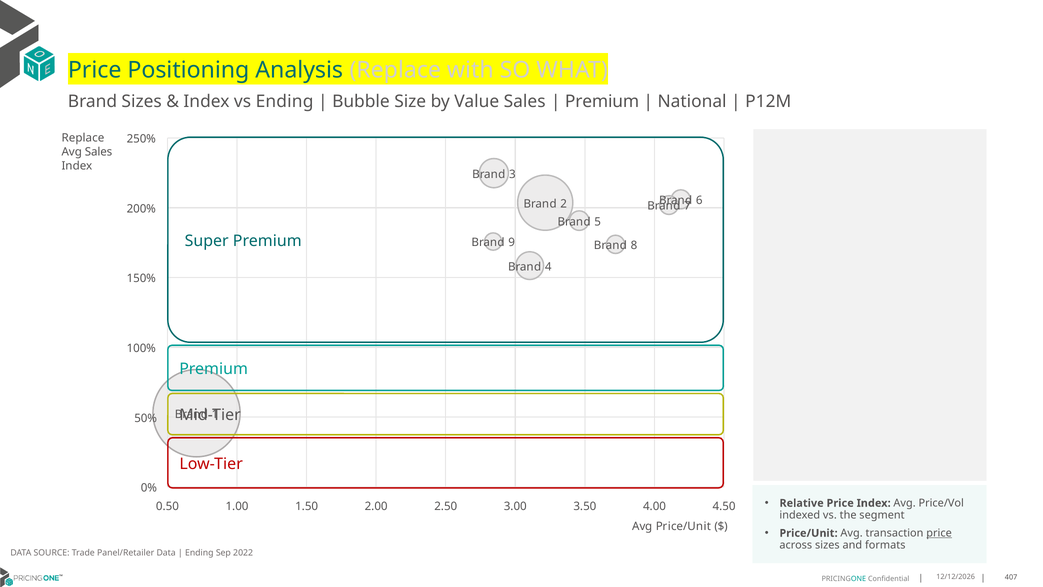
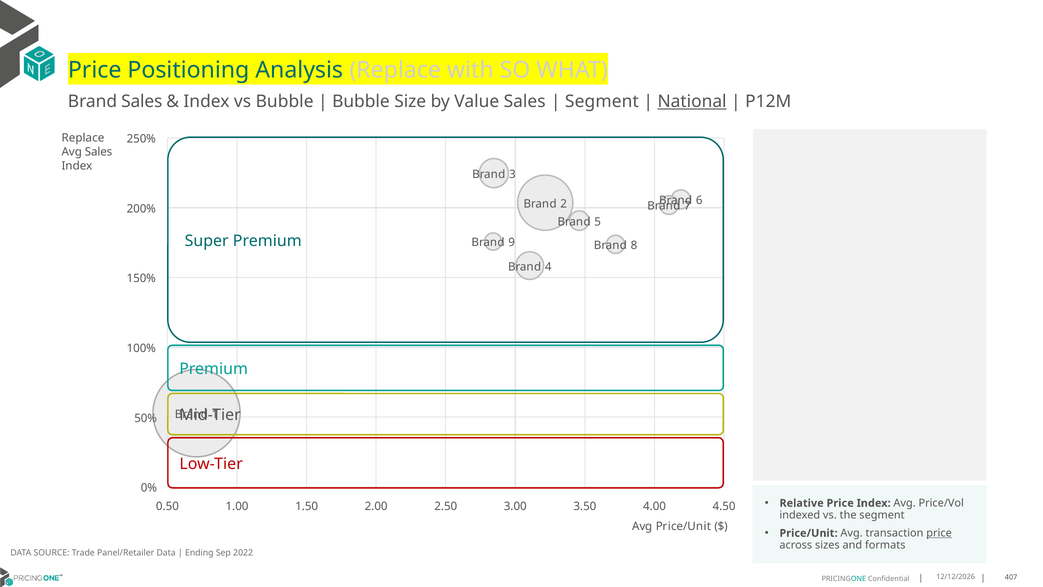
Brand Sizes: Sizes -> Sales
vs Ending: Ending -> Bubble
Premium at (602, 102): Premium -> Segment
National underline: none -> present
